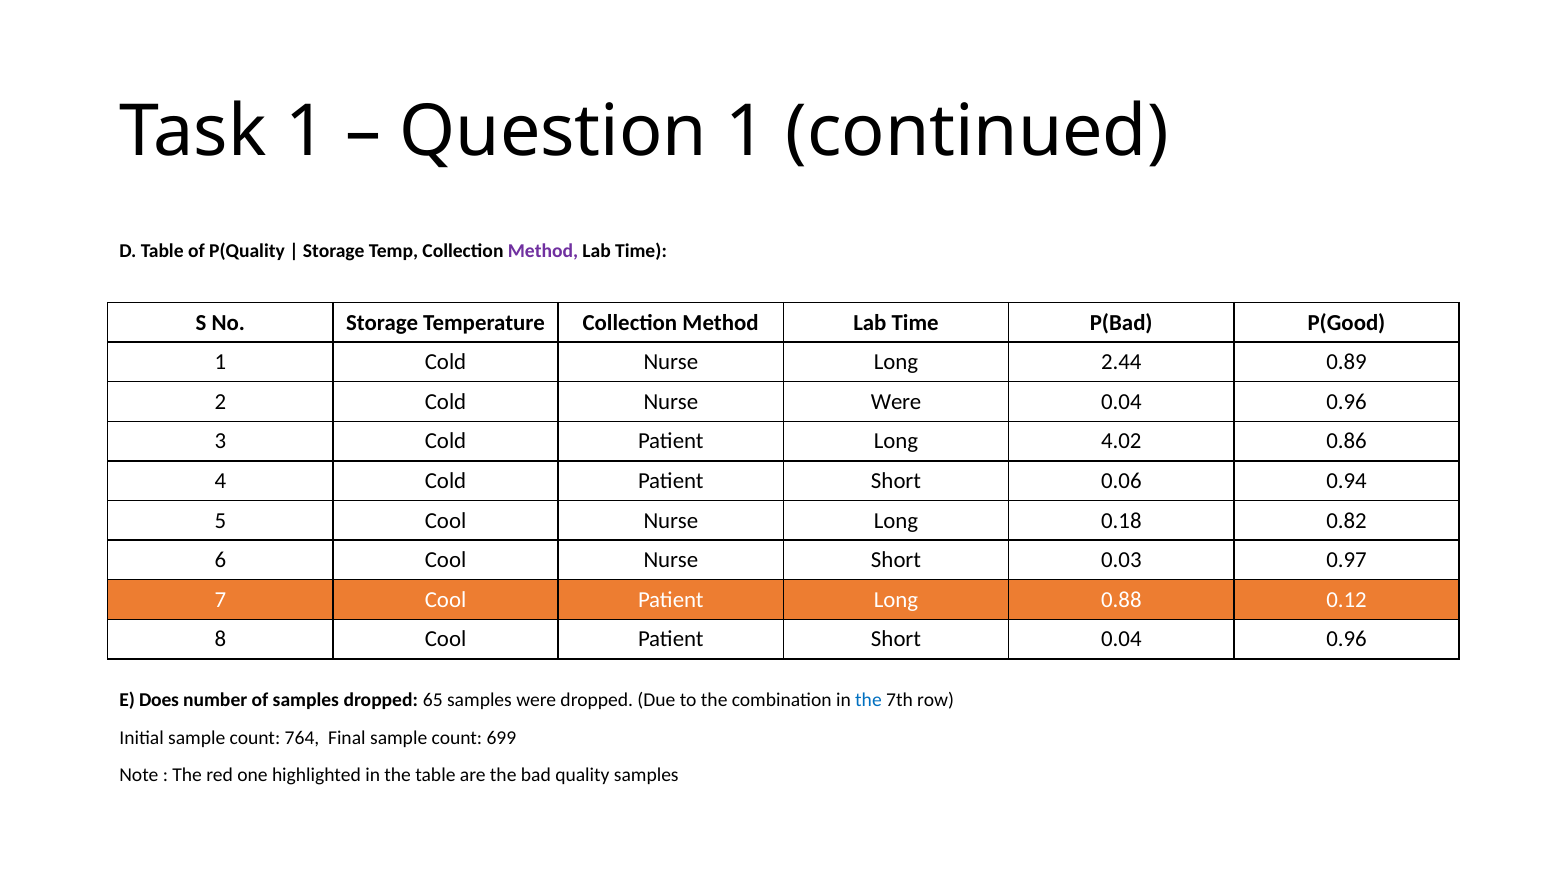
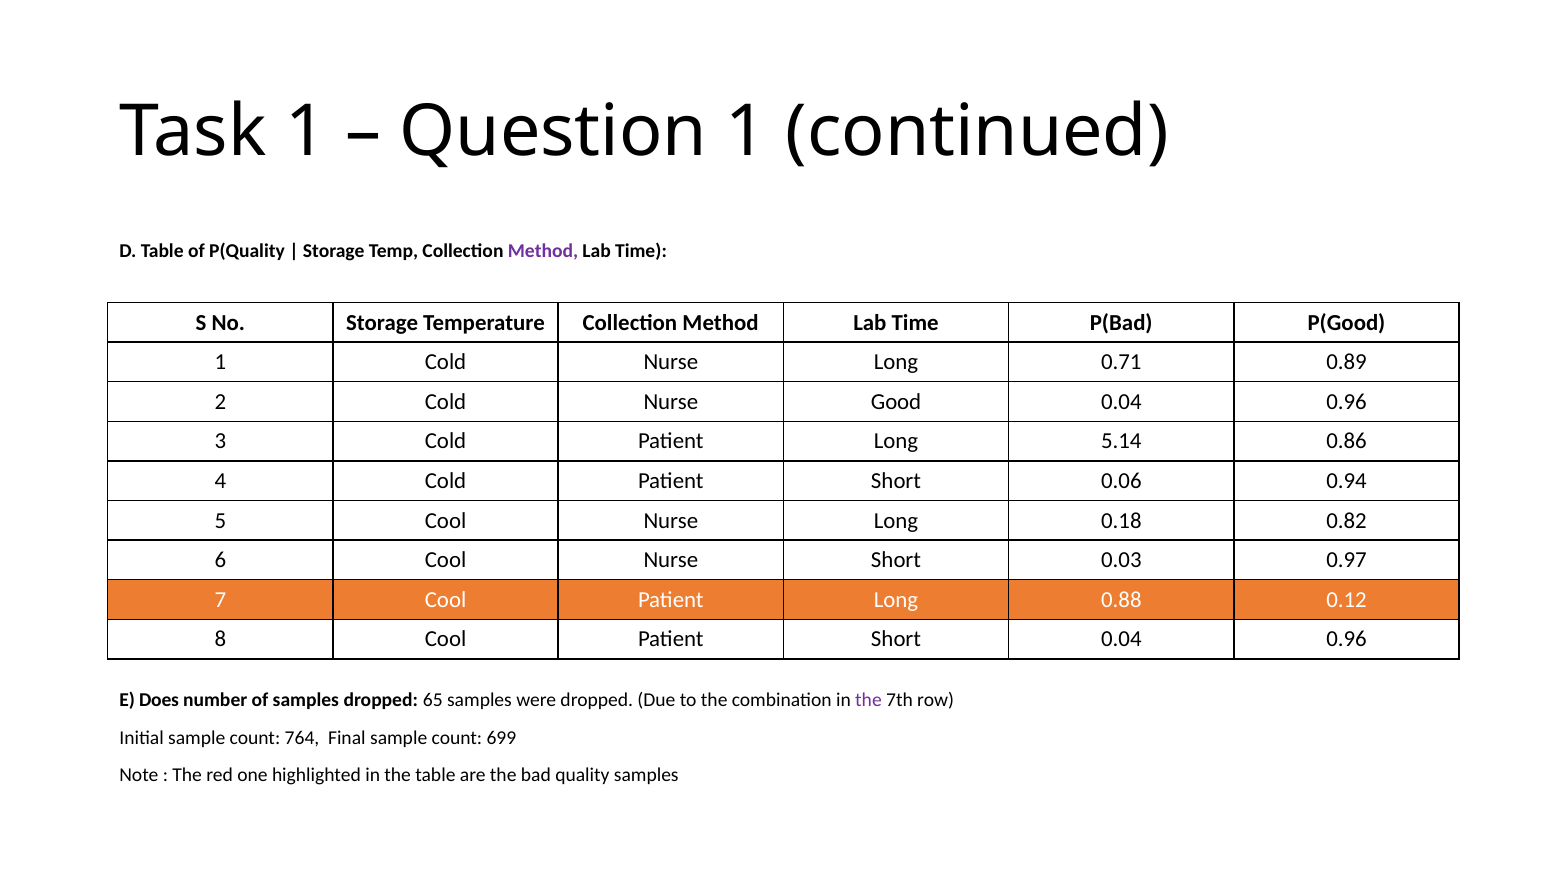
2.44: 2.44 -> 0.71
Nurse Were: Were -> Good
4.02: 4.02 -> 5.14
the at (868, 701) colour: blue -> purple
